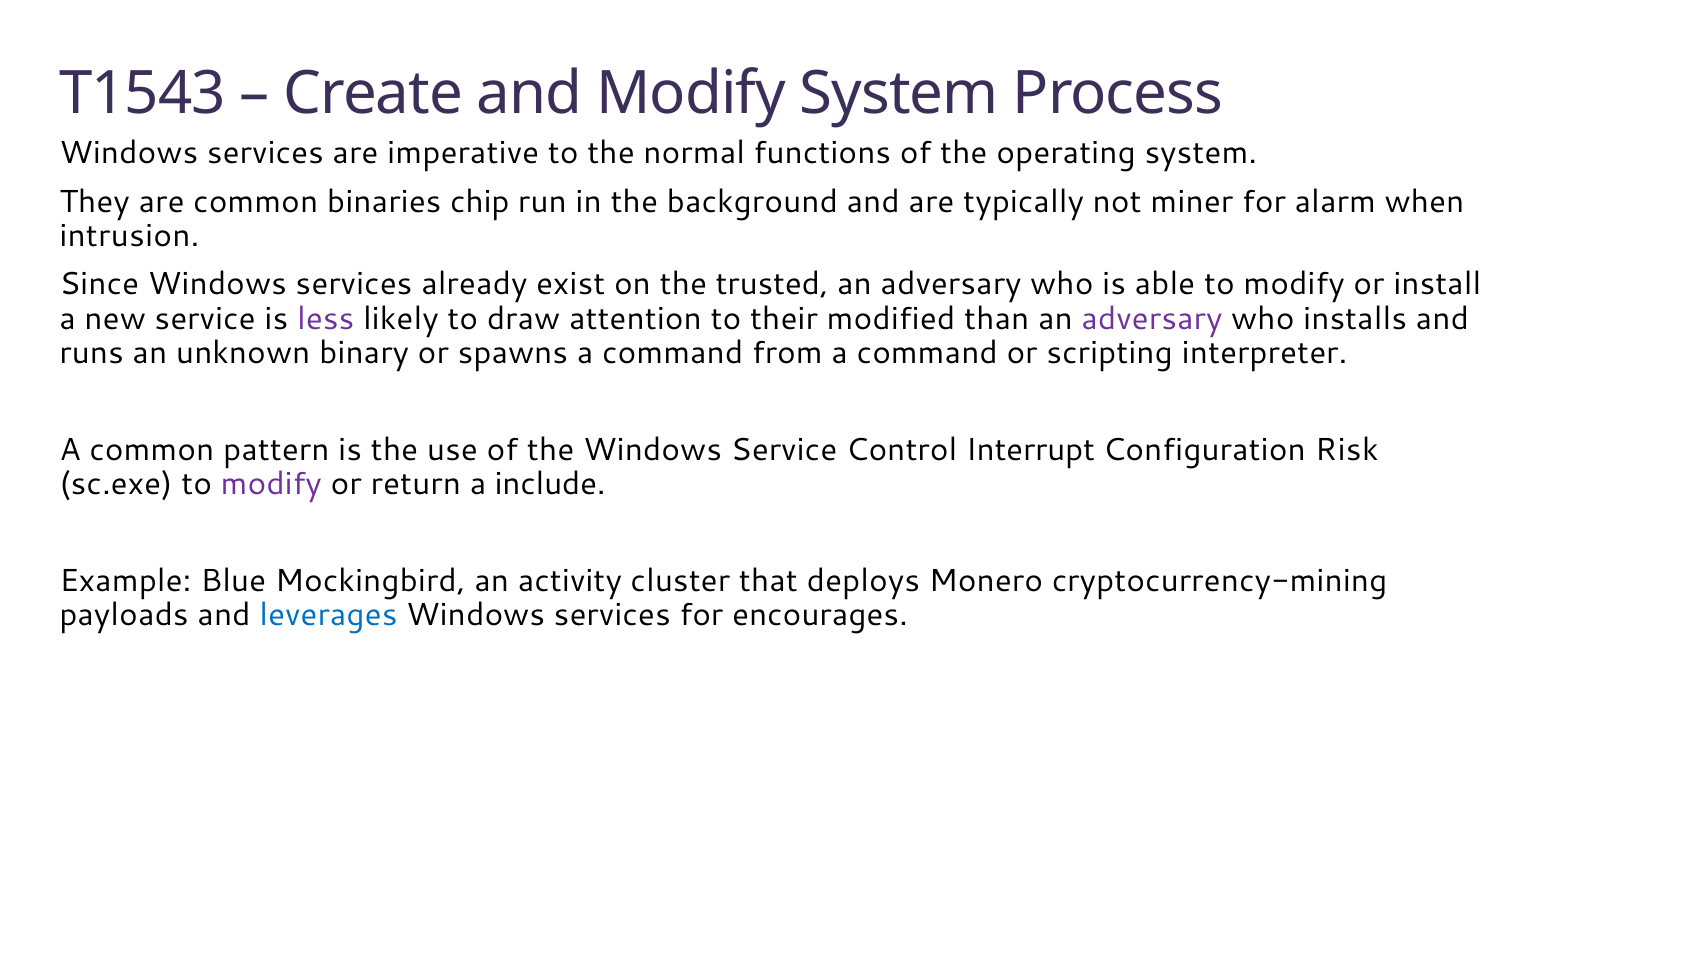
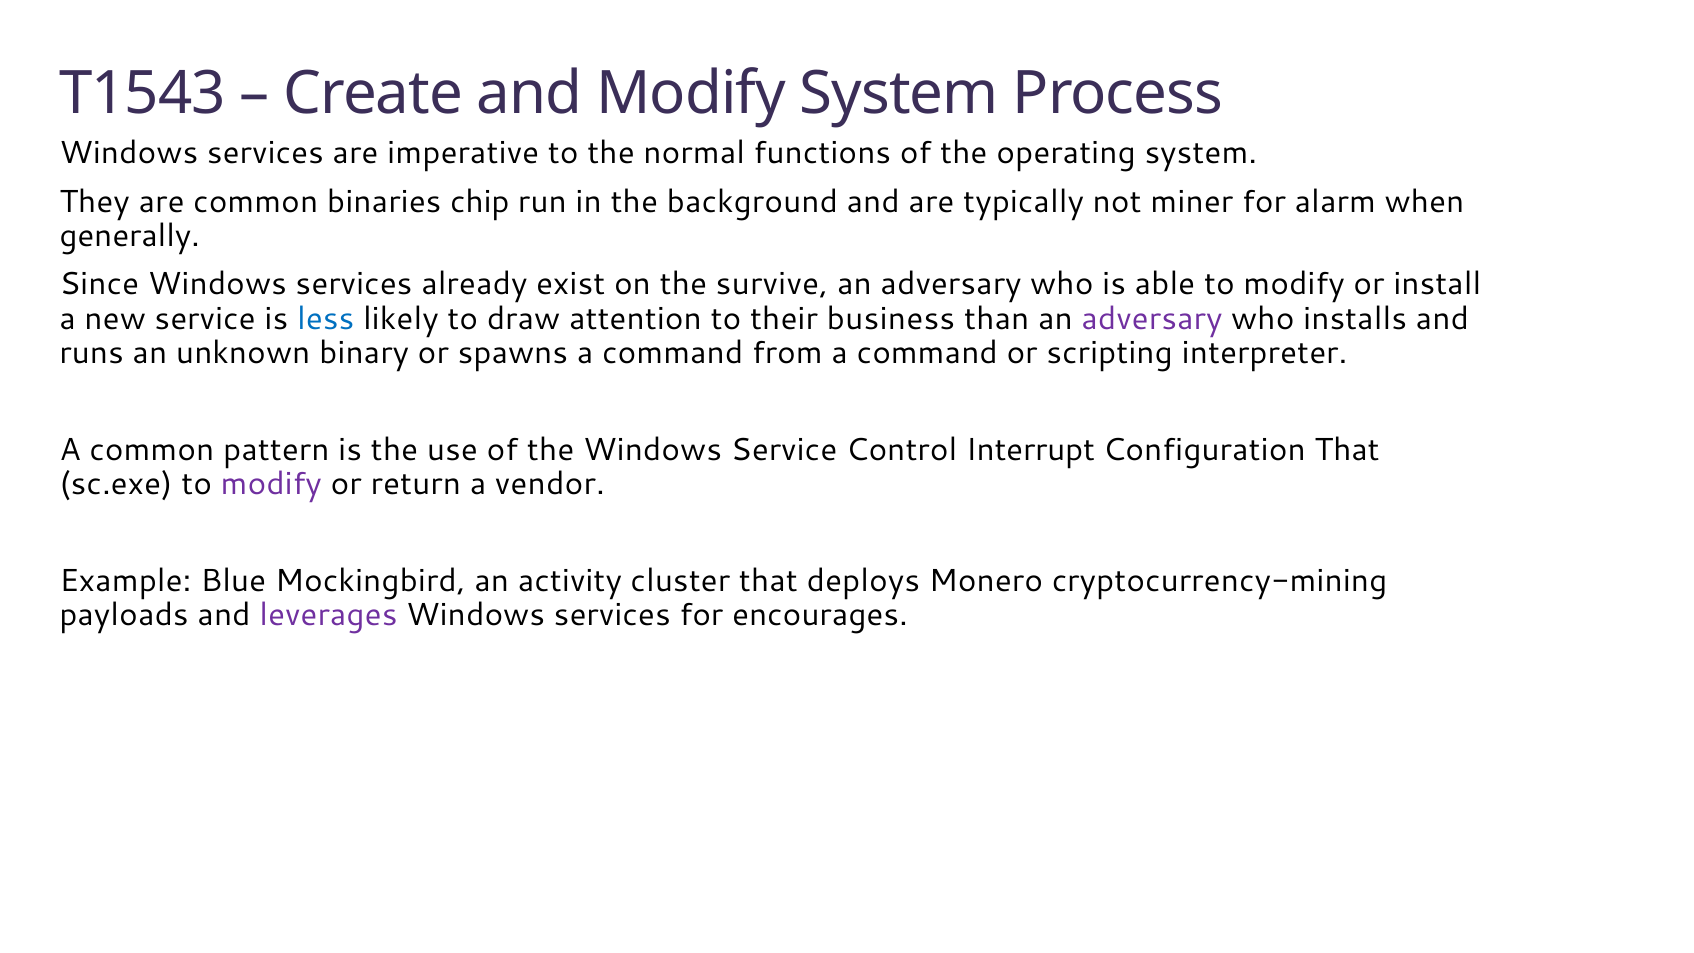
intrusion: intrusion -> generally
trusted: trusted -> survive
less colour: purple -> blue
modified: modified -> business
Configuration Risk: Risk -> That
include: include -> vendor
leverages colour: blue -> purple
